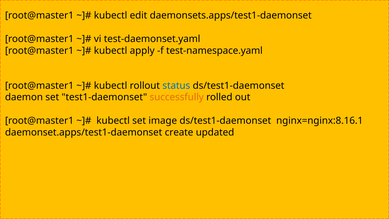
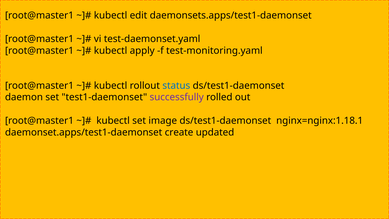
test-namespace.yaml: test-namespace.yaml -> test-monitoring.yaml
successfully colour: orange -> purple
nginx=nginx:8.16.1: nginx=nginx:8.16.1 -> nginx=nginx:1.18.1
